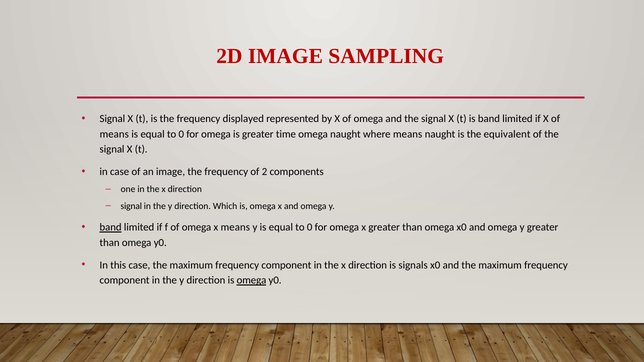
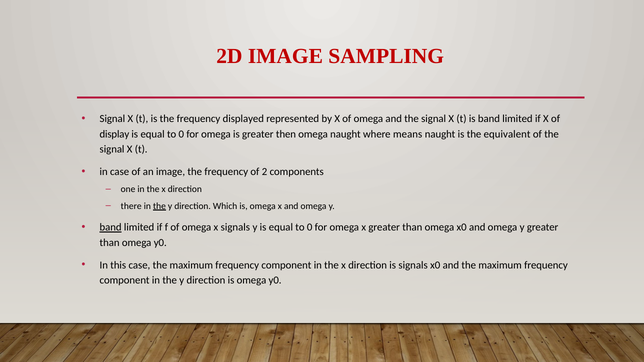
means at (114, 134): means -> display
time: time -> then
signal at (131, 206): signal -> there
the at (159, 206) underline: none -> present
x means: means -> signals
omega at (252, 281) underline: present -> none
